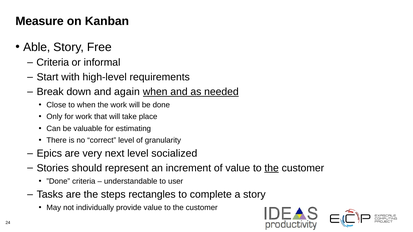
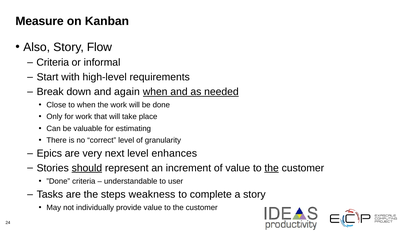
Able: Able -> Also
Free: Free -> Flow
socialized: socialized -> enhances
should underline: none -> present
rectangles: rectangles -> weakness
